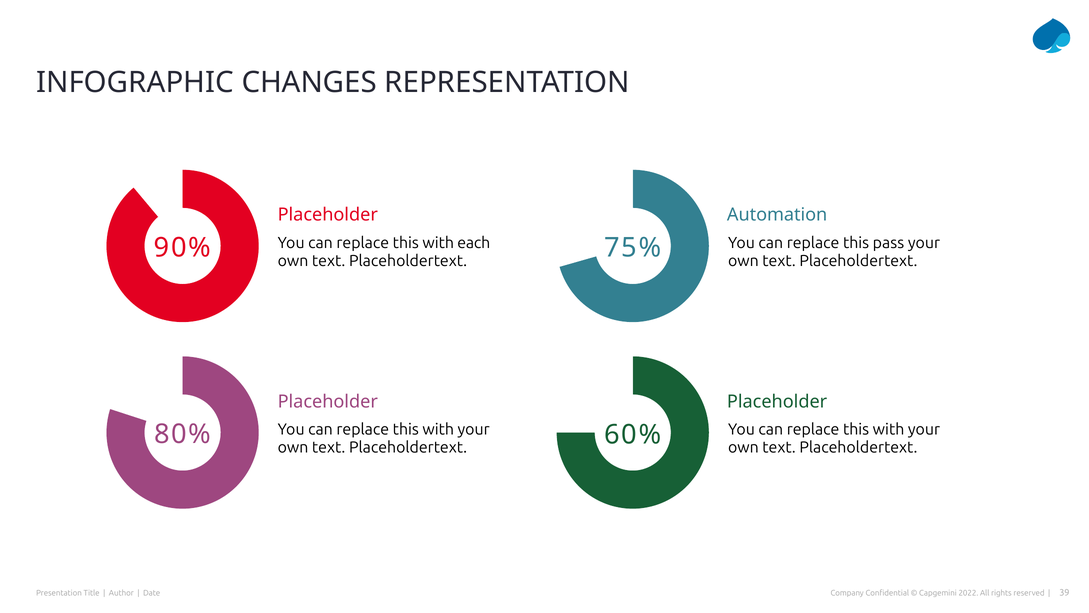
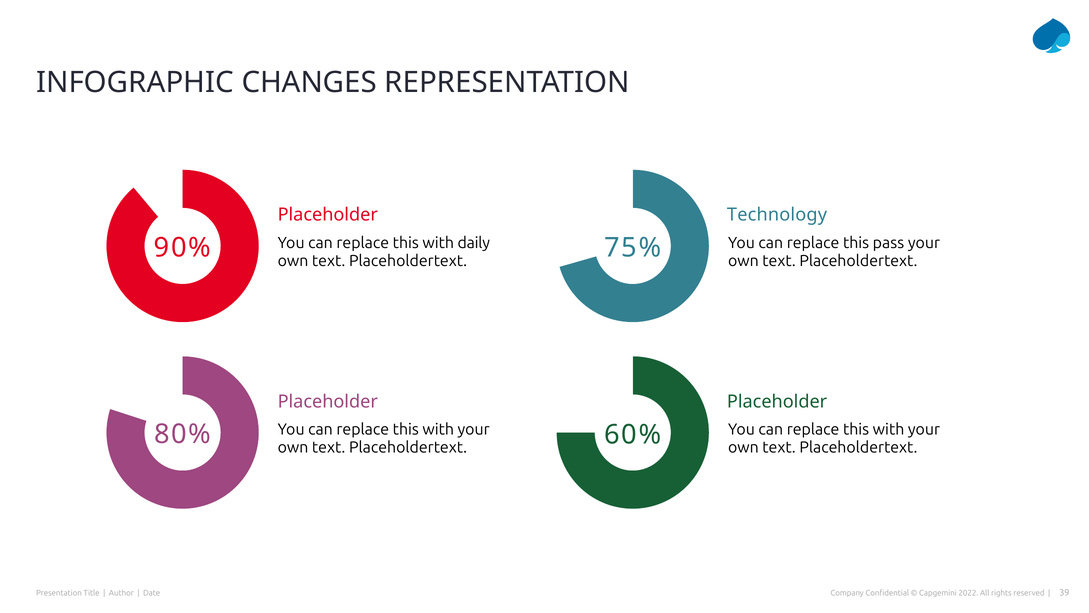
Automation: Automation -> Technology
each: each -> daily
